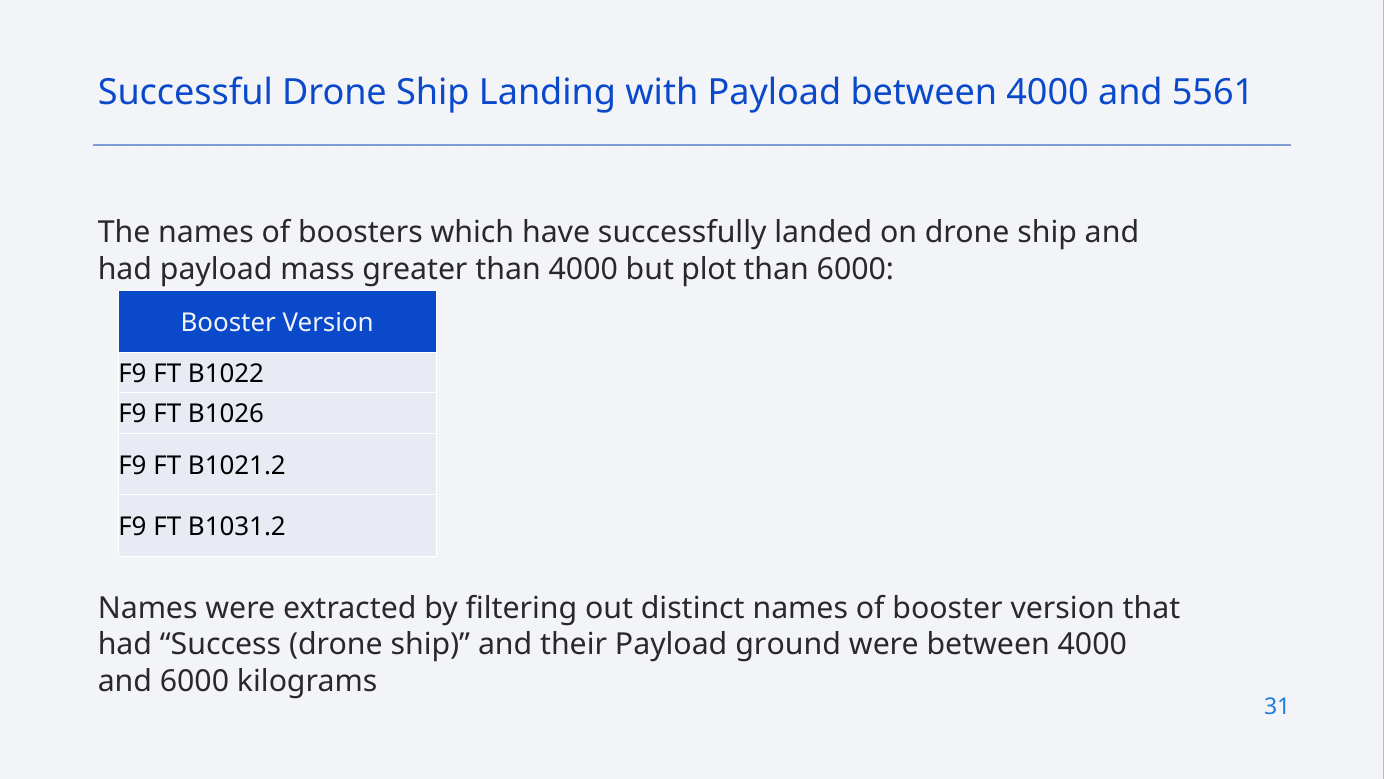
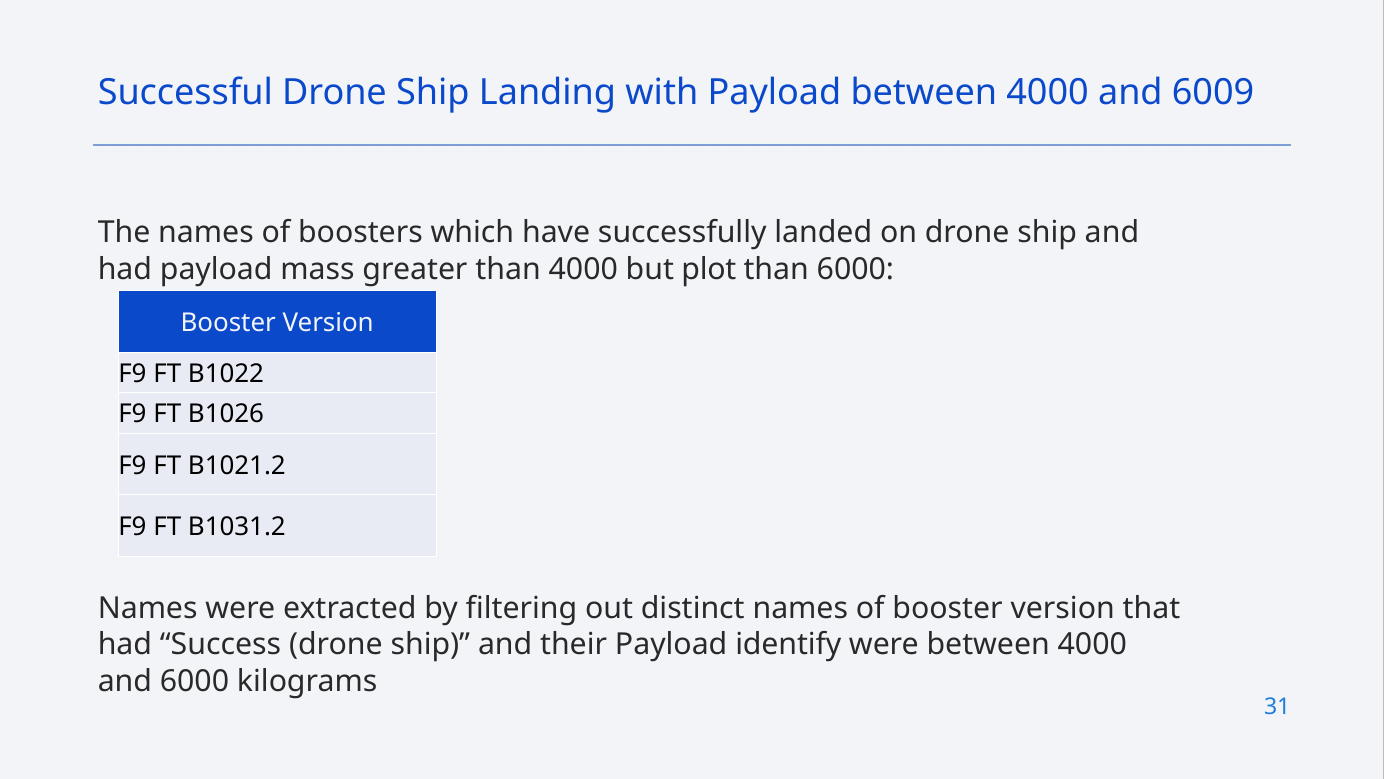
5561: 5561 -> 6009
ground: ground -> identify
